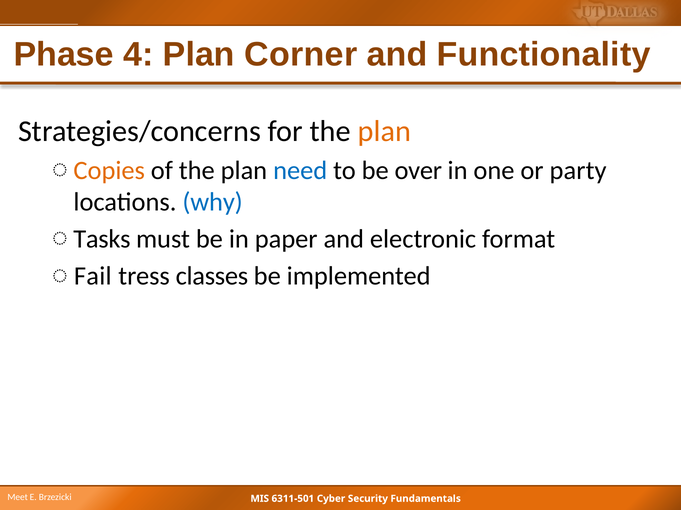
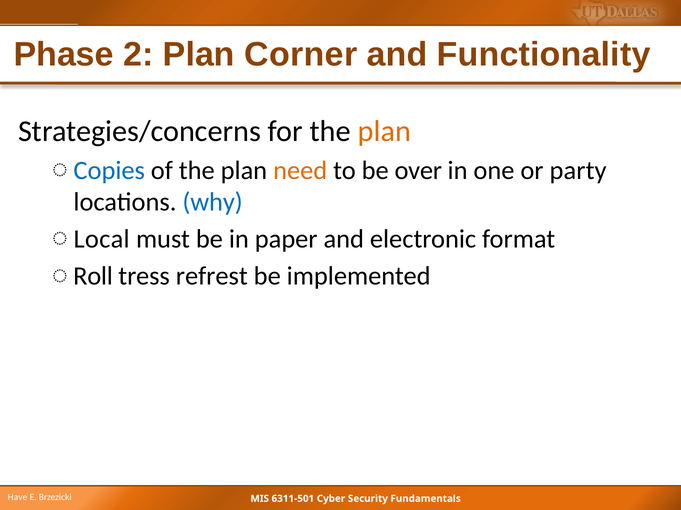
4: 4 -> 2
Copies colour: orange -> blue
need colour: blue -> orange
Tasks: Tasks -> Local
Fail: Fail -> Roll
classes: classes -> refrest
Meet: Meet -> Have
